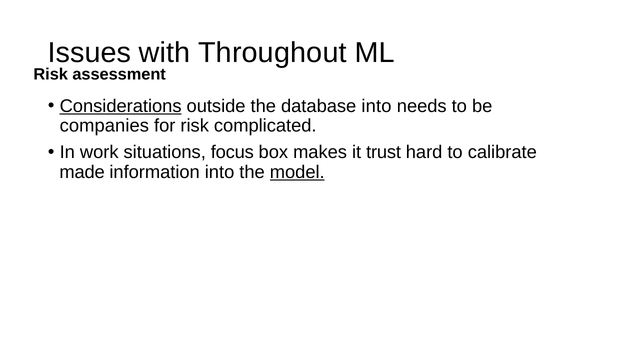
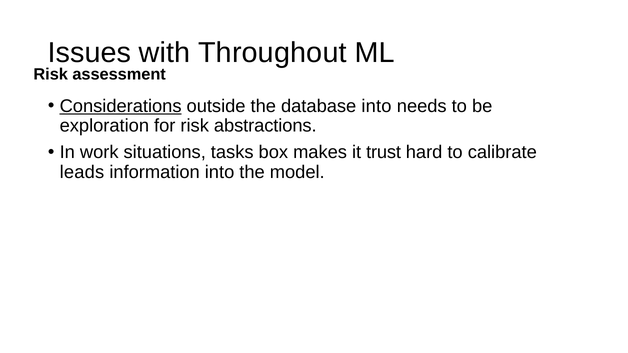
companies: companies -> exploration
complicated: complicated -> abstractions
focus: focus -> tasks
made: made -> leads
model underline: present -> none
